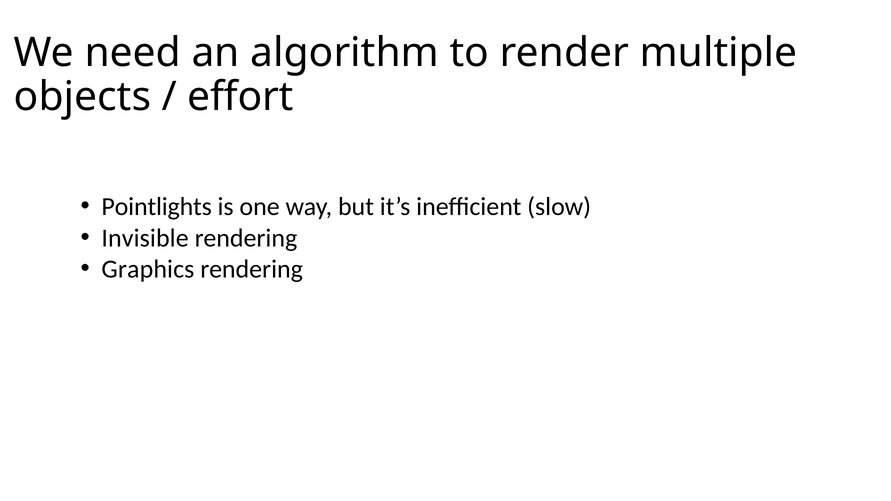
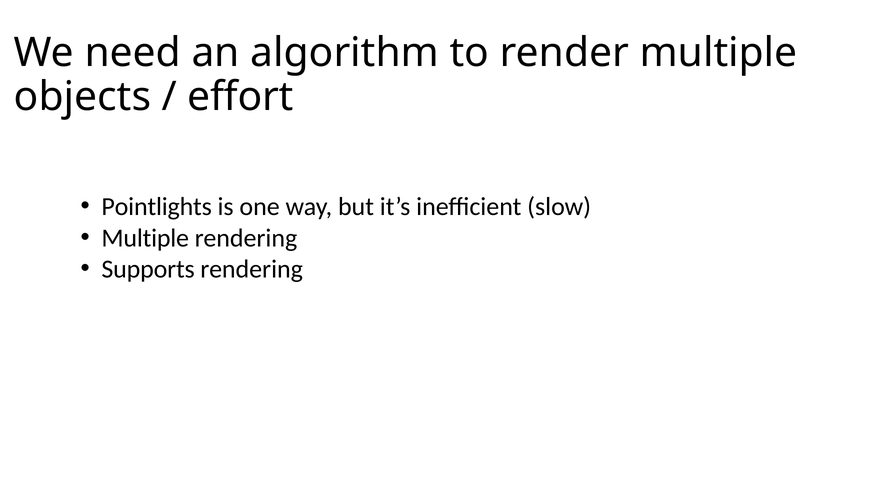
Invisible at (145, 238): Invisible -> Multiple
Graphics: Graphics -> Supports
